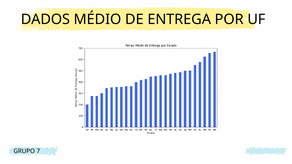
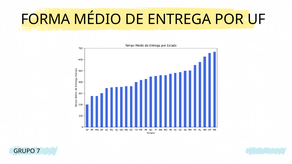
DADOS: DADOS -> FORMA
